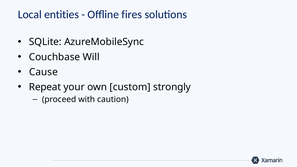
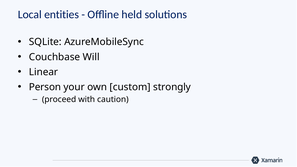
fires: fires -> held
Cause: Cause -> Linear
Repeat: Repeat -> Person
